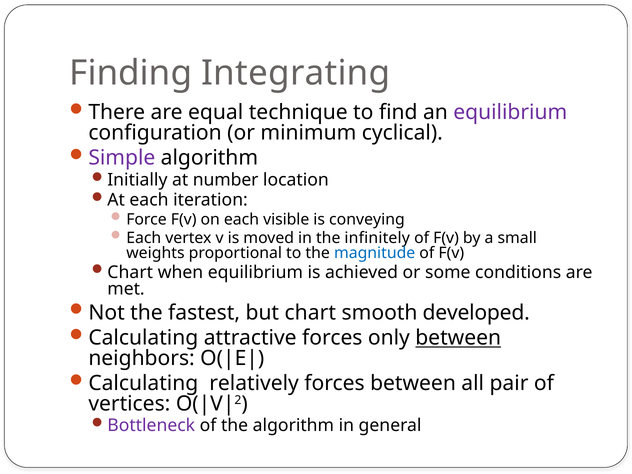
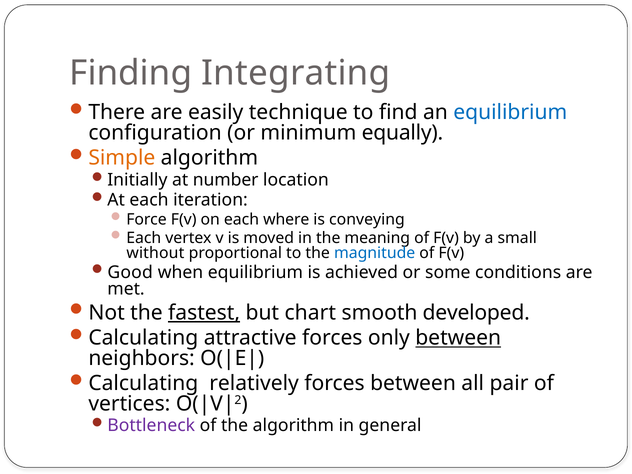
equal: equal -> easily
equilibrium at (510, 112) colour: purple -> blue
cyclical: cyclical -> equally
Simple colour: purple -> orange
visible: visible -> where
infinitely: infinitely -> meaning
weights: weights -> without
Chart at (130, 272): Chart -> Good
fastest underline: none -> present
